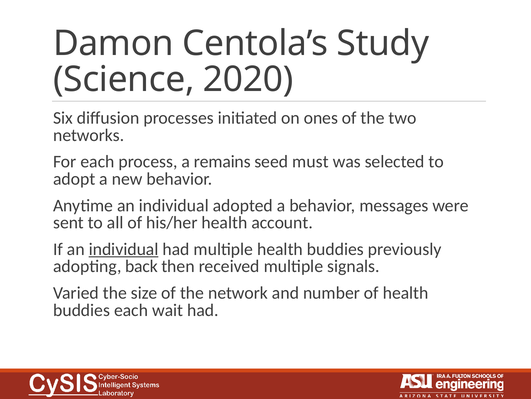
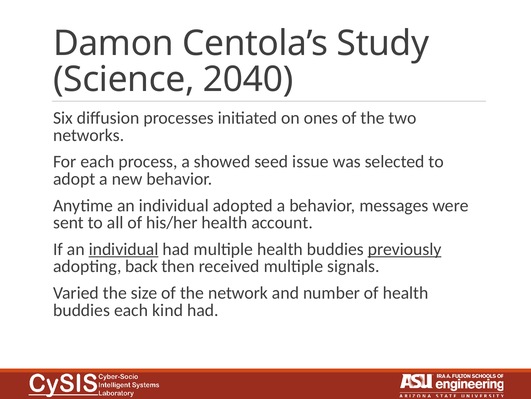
2020: 2020 -> 2040
remains: remains -> showed
must: must -> issue
previously underline: none -> present
wait: wait -> kind
